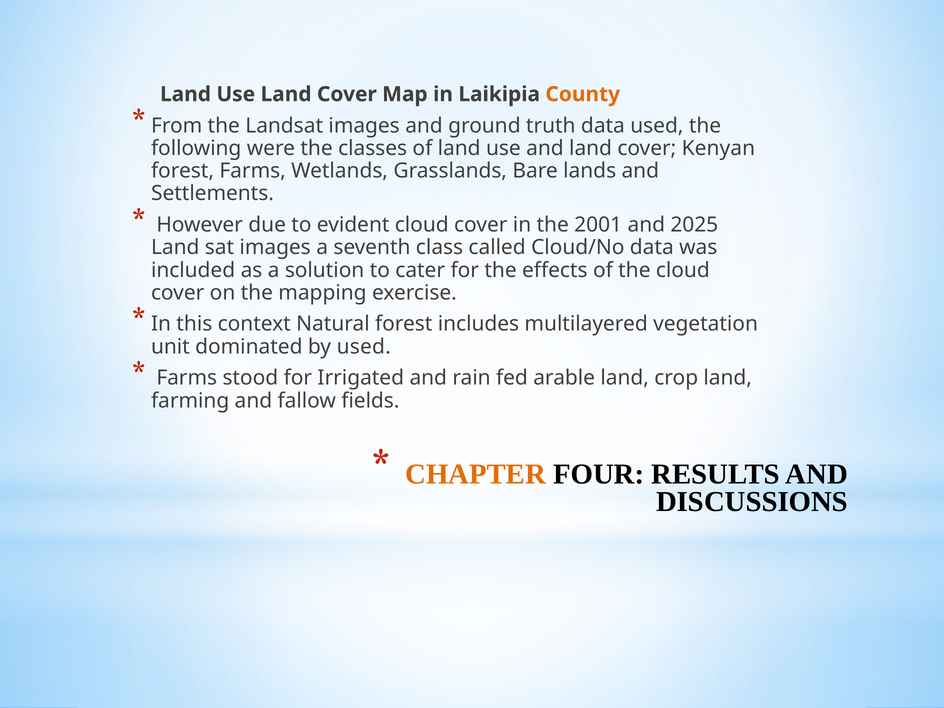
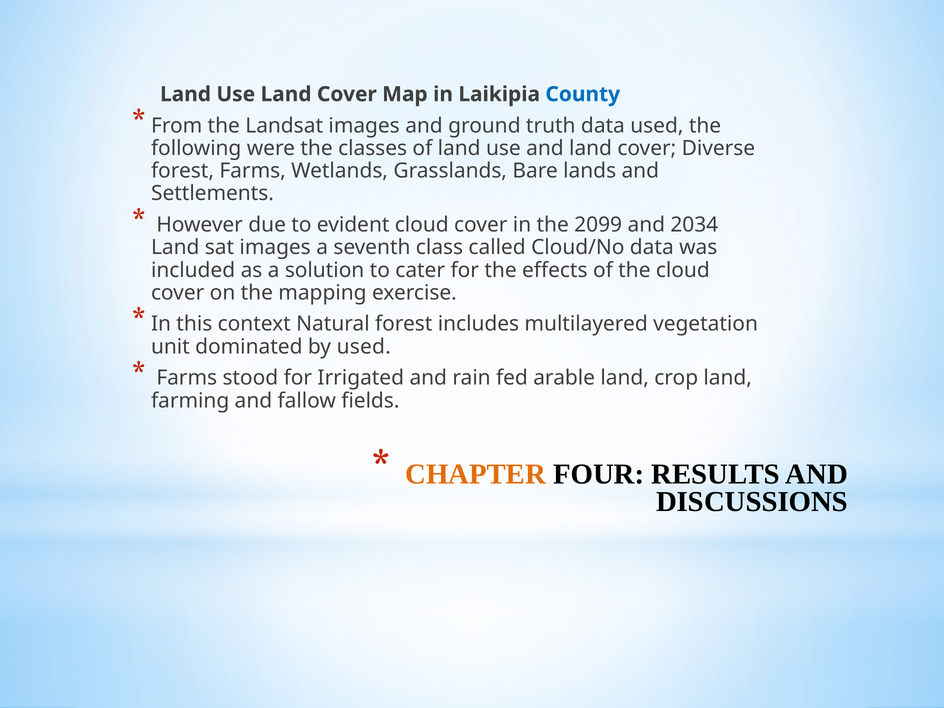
County colour: orange -> blue
Kenyan: Kenyan -> Diverse
2001: 2001 -> 2099
2025: 2025 -> 2034
